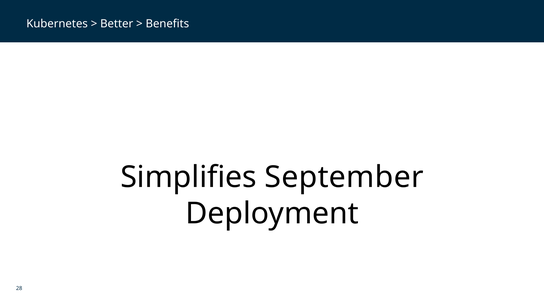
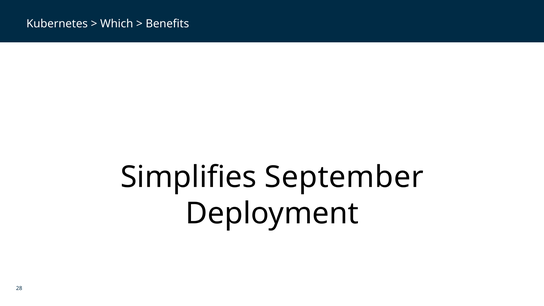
Better: Better -> Which
